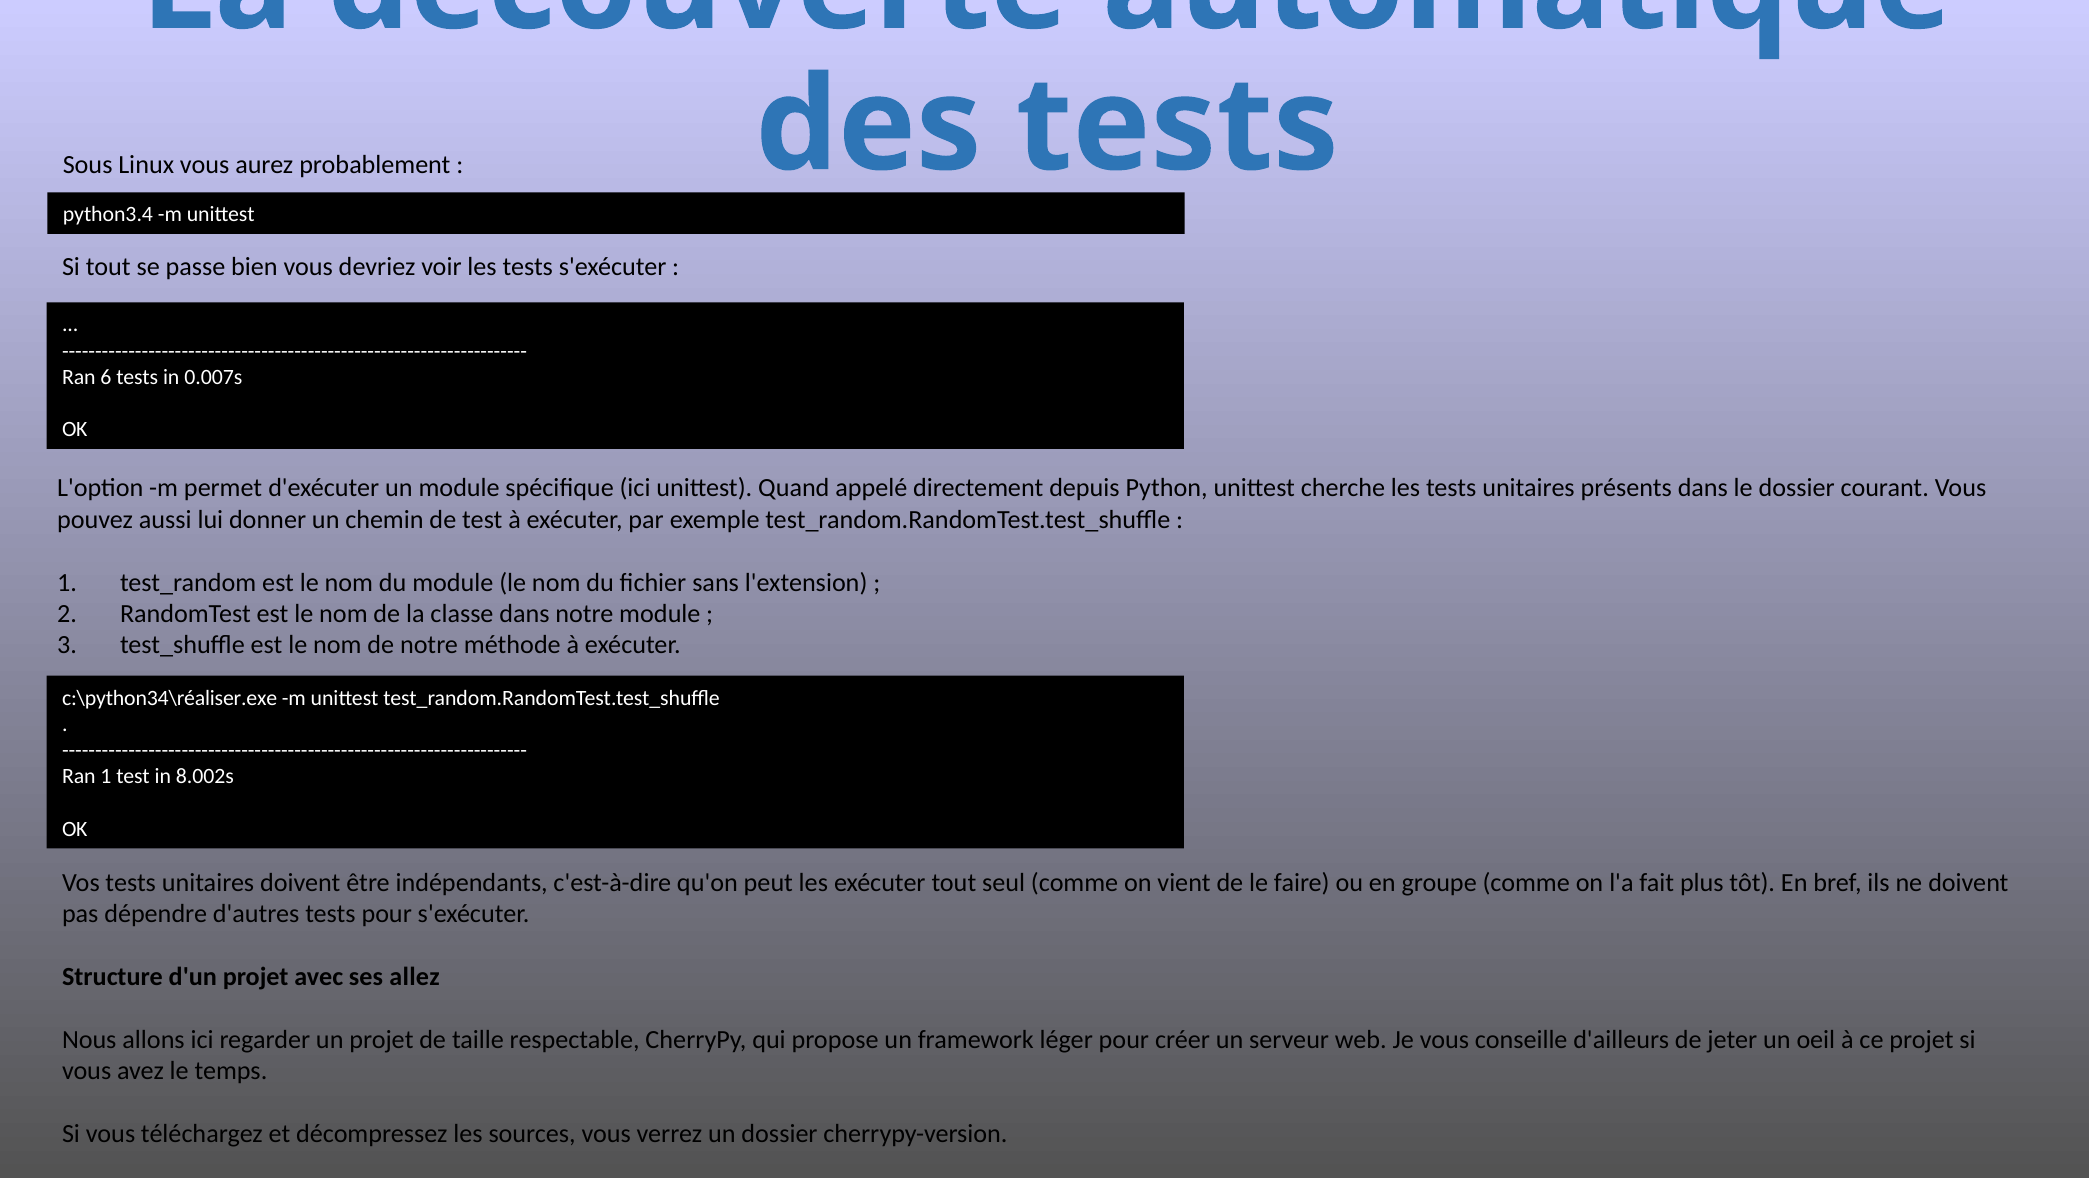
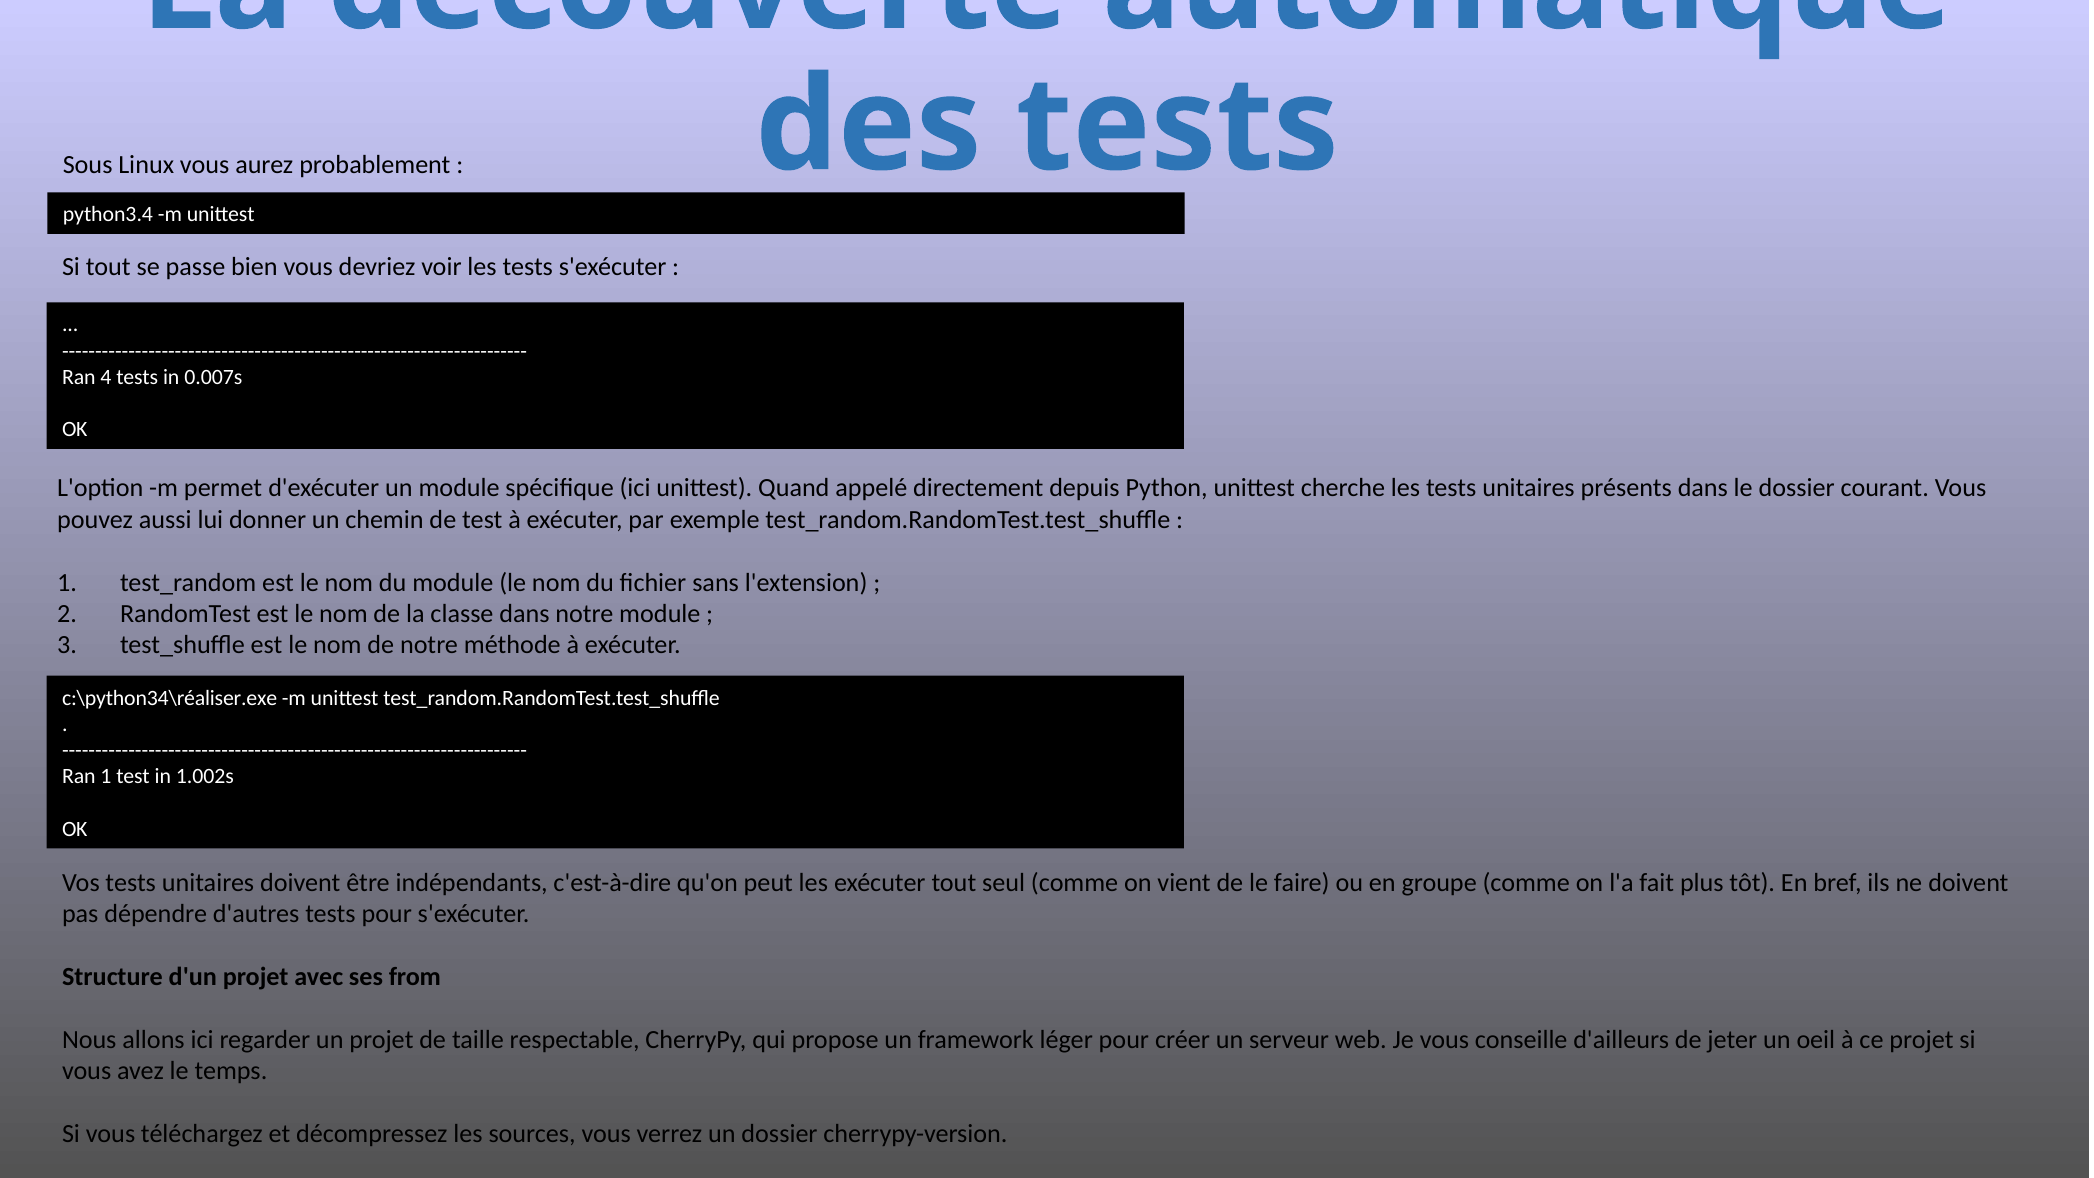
6: 6 -> 4
8.002s: 8.002s -> 1.002s
allez: allez -> from
